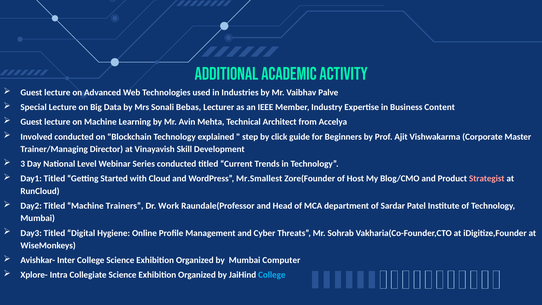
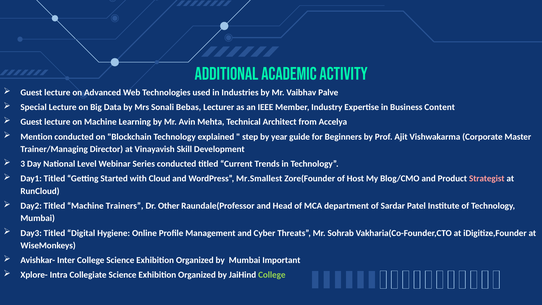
Involved: Involved -> Mention
click: click -> year
Work: Work -> Other
Computer: Computer -> Important
College at (272, 275) colour: light blue -> light green
